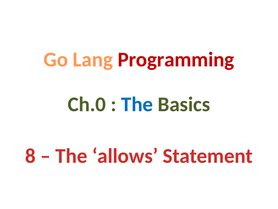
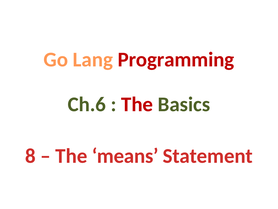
Ch.0: Ch.0 -> Ch.6
The at (137, 104) colour: blue -> red
allows: allows -> means
